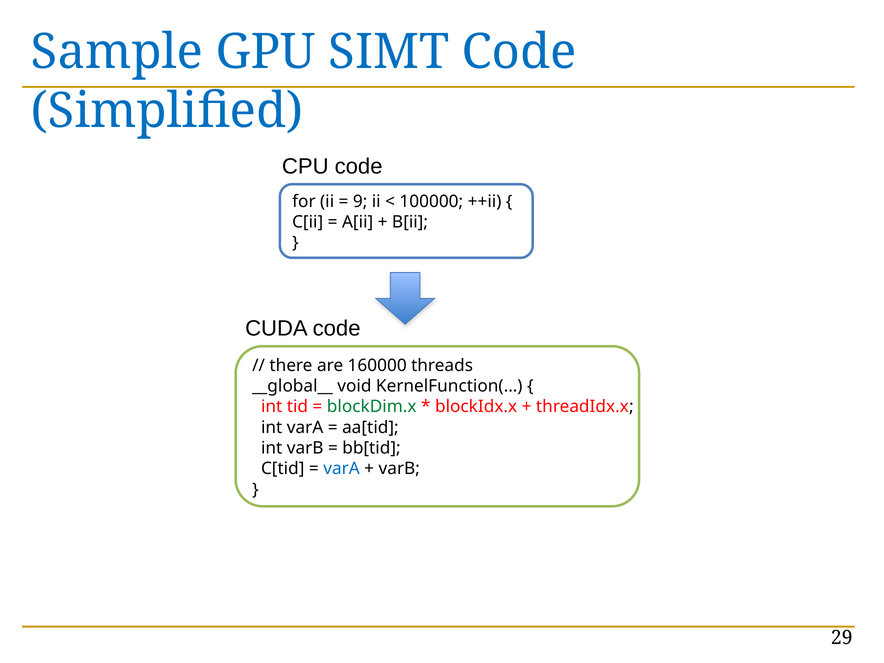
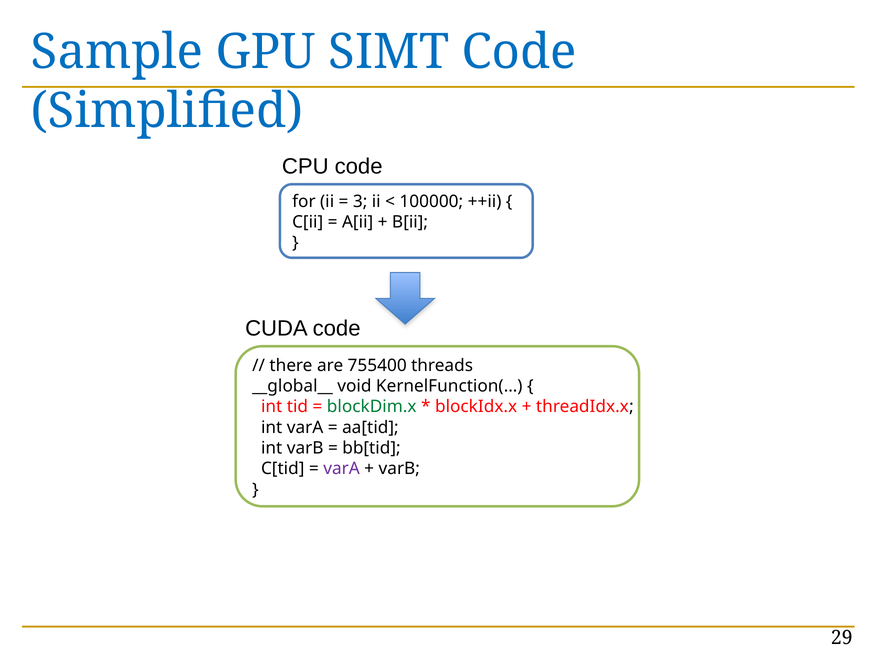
9: 9 -> 3
160000: 160000 -> 755400
varA at (342, 469) colour: blue -> purple
